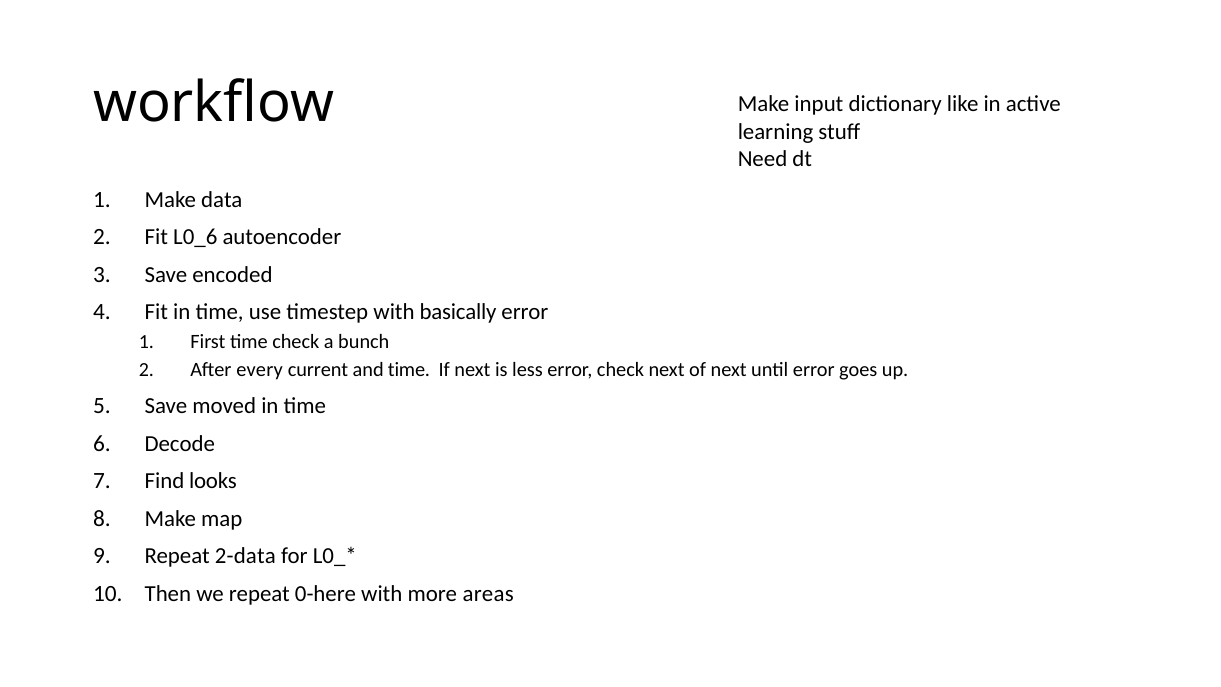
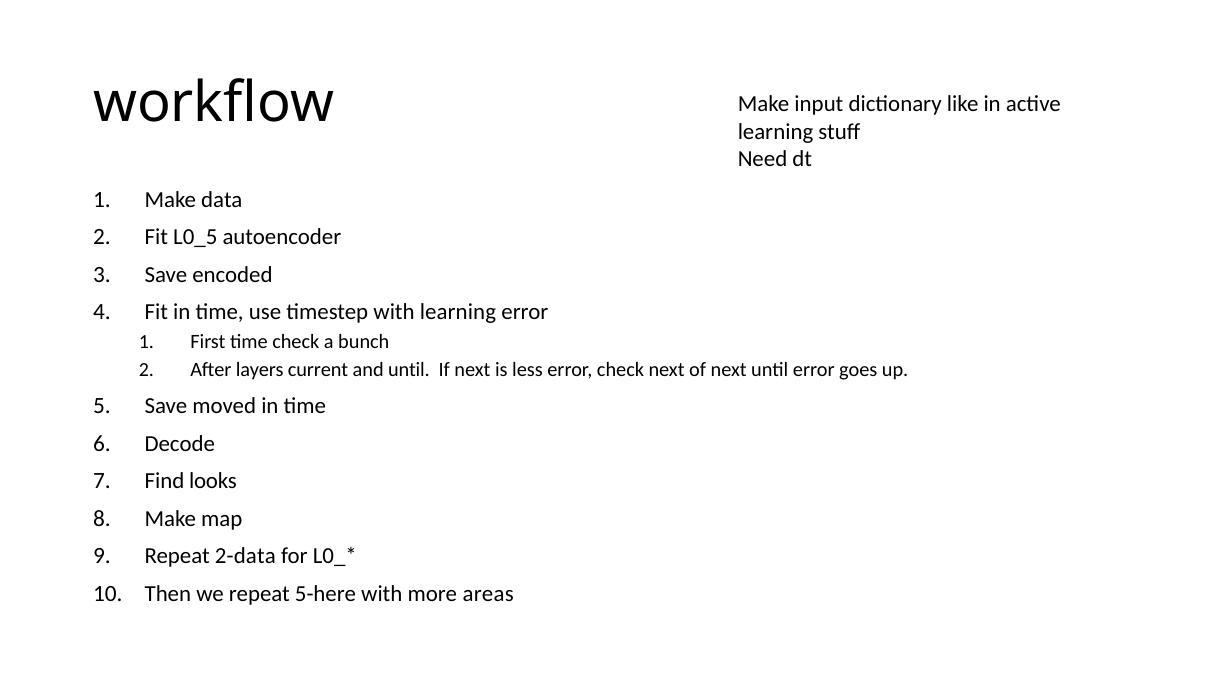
L0_6: L0_6 -> L0_5
with basically: basically -> learning
every: every -> layers
and time: time -> until
0-here: 0-here -> 5-here
